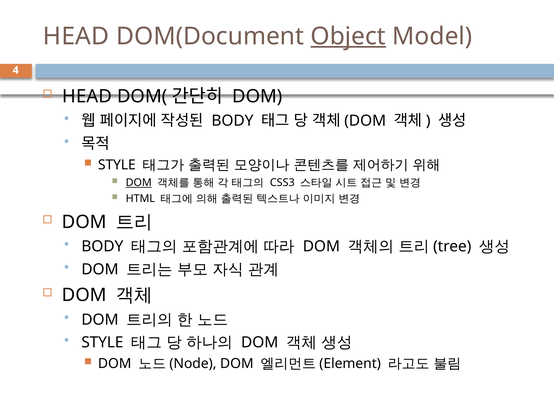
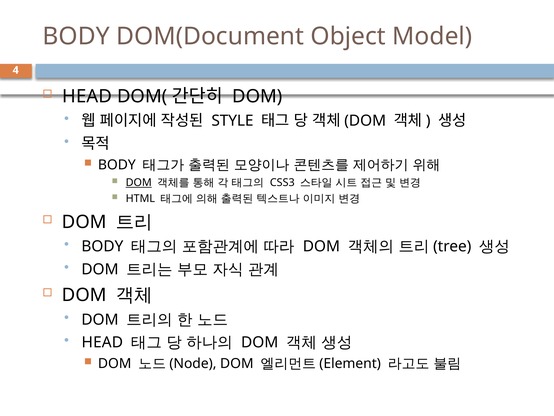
HEAD at (76, 36): HEAD -> BODY
Object underline: present -> none
BODY at (232, 121): BODY -> STYLE
STYLE at (117, 165): STYLE -> BODY
STYLE at (102, 342): STYLE -> HEAD
